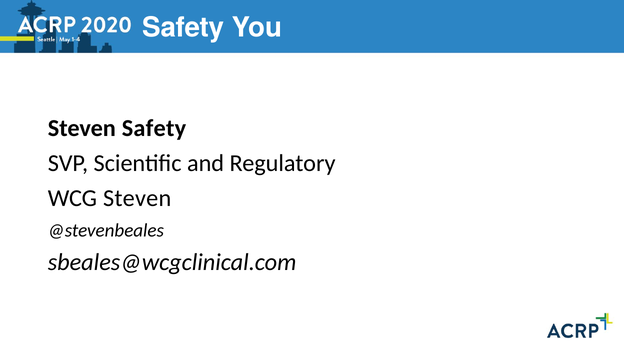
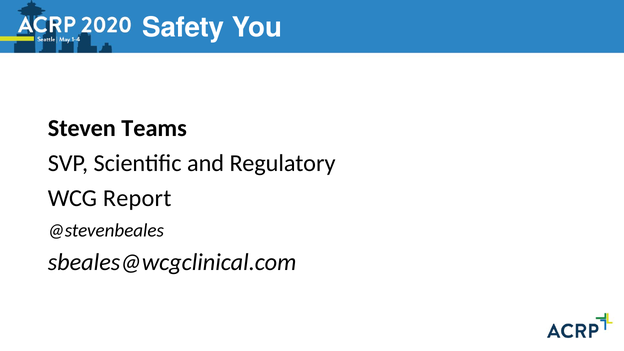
Steven Safety: Safety -> Teams
WCG Steven: Steven -> Report
